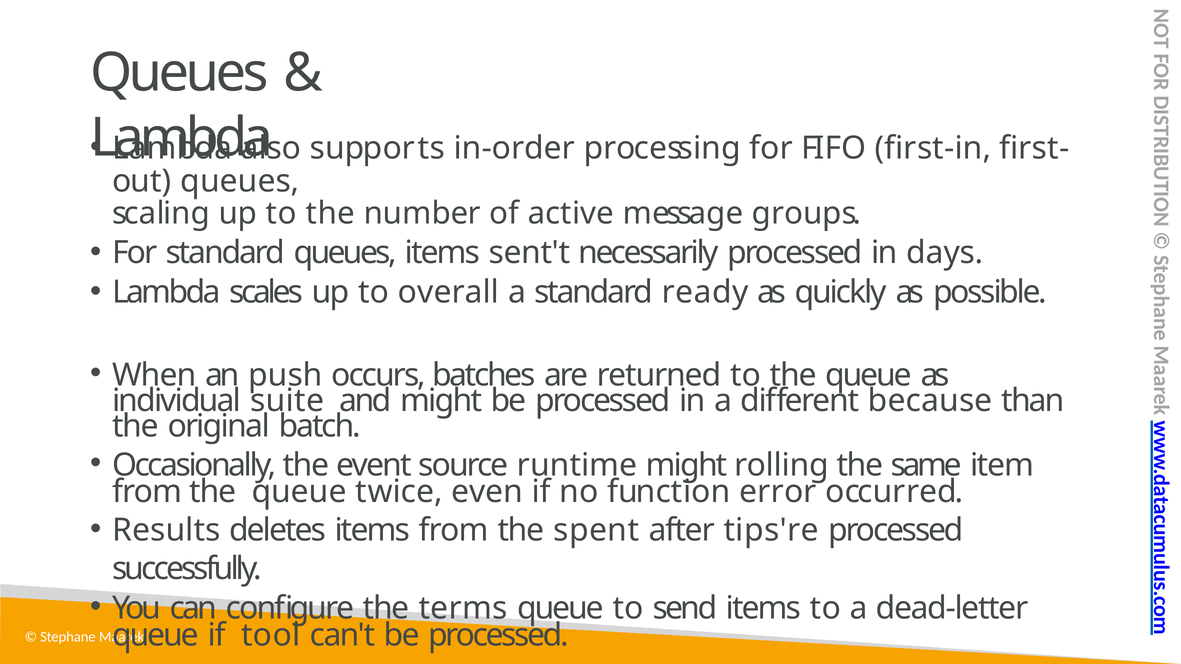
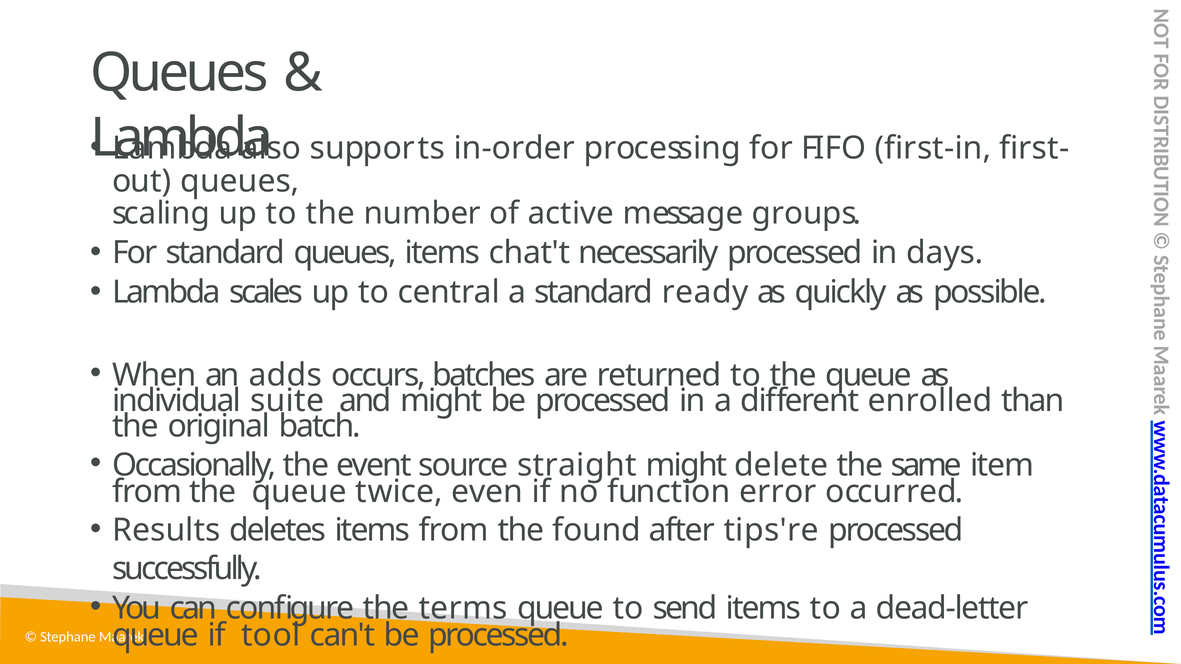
sent't: sent't -> chat't
overall: overall -> central
push: push -> adds
because: because -> enrolled
runtime: runtime -> straight
rolling: rolling -> delete
spent: spent -> found
